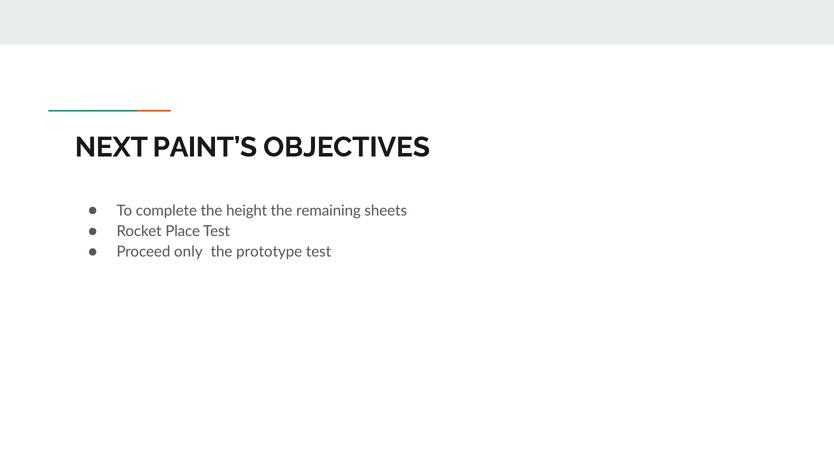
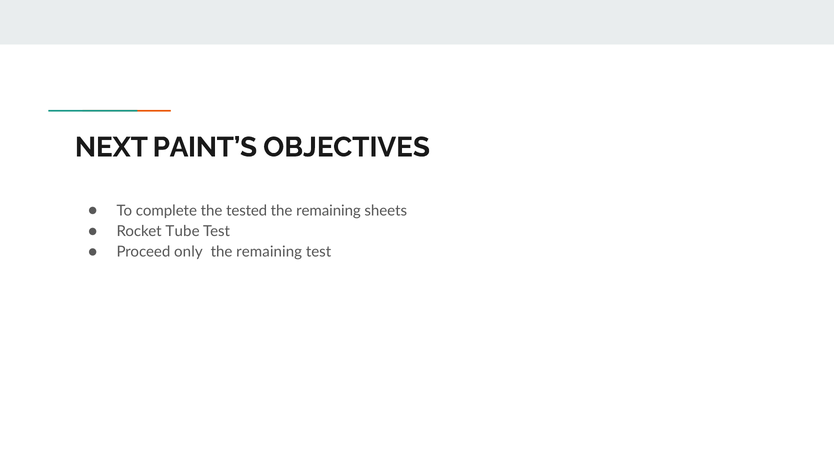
height: height -> tested
Place: Place -> Tube
prototype at (269, 252): prototype -> remaining
